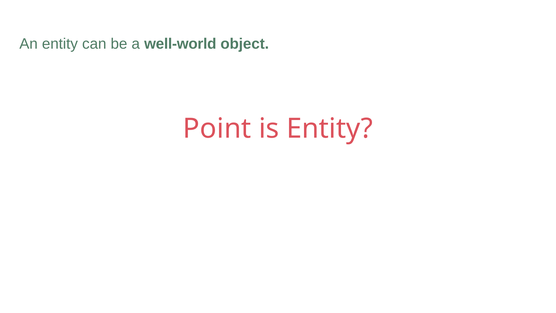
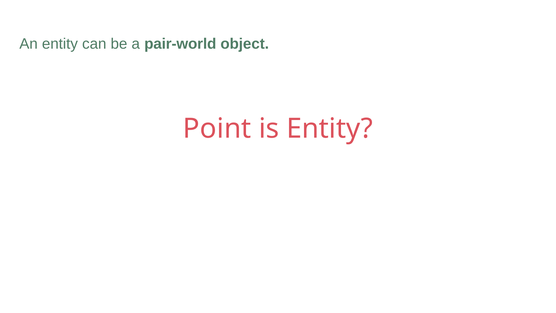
well-world: well-world -> pair-world
